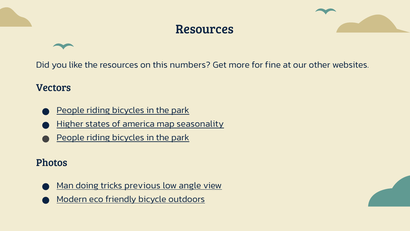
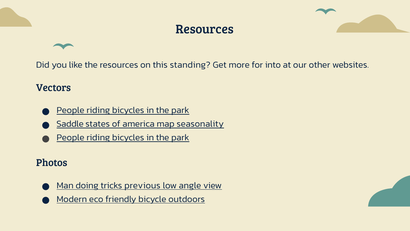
numbers: numbers -> standing
fine: fine -> into
Higher: Higher -> Saddle
